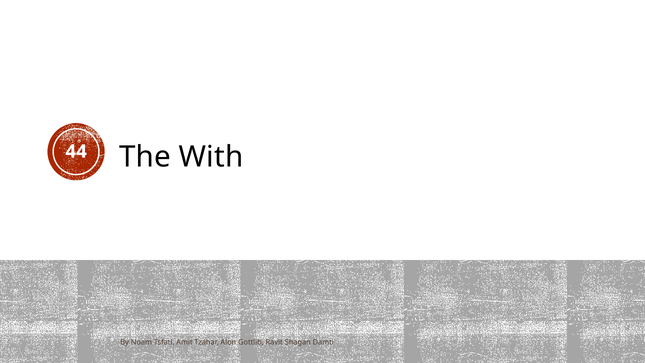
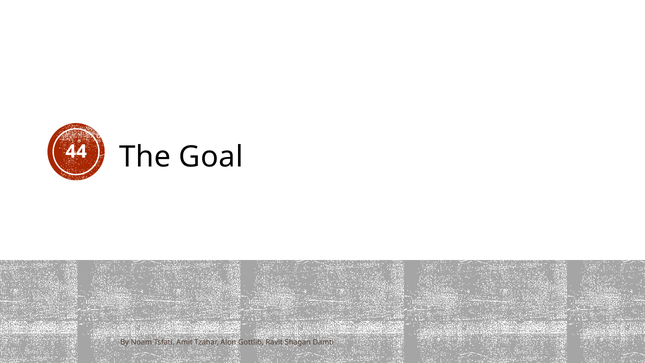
With: With -> Goal
